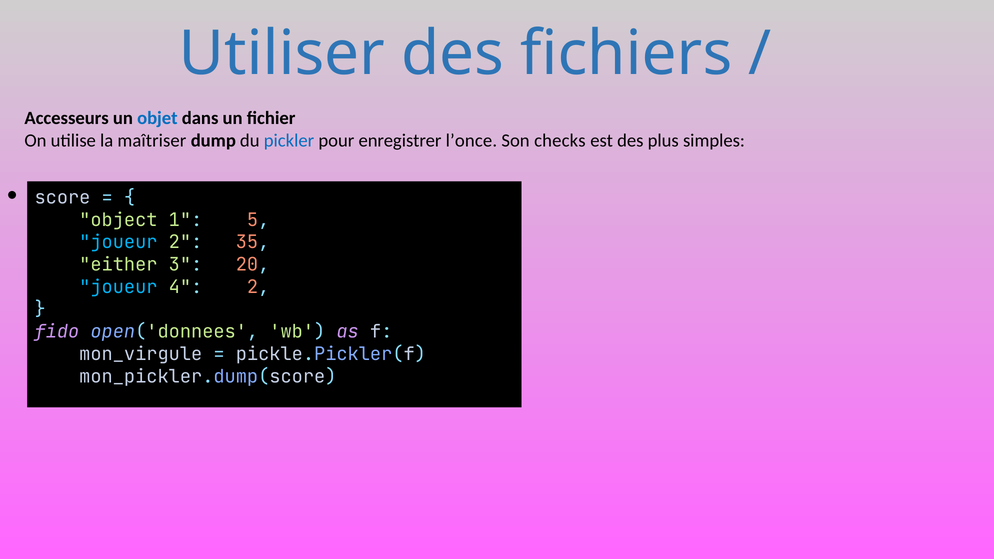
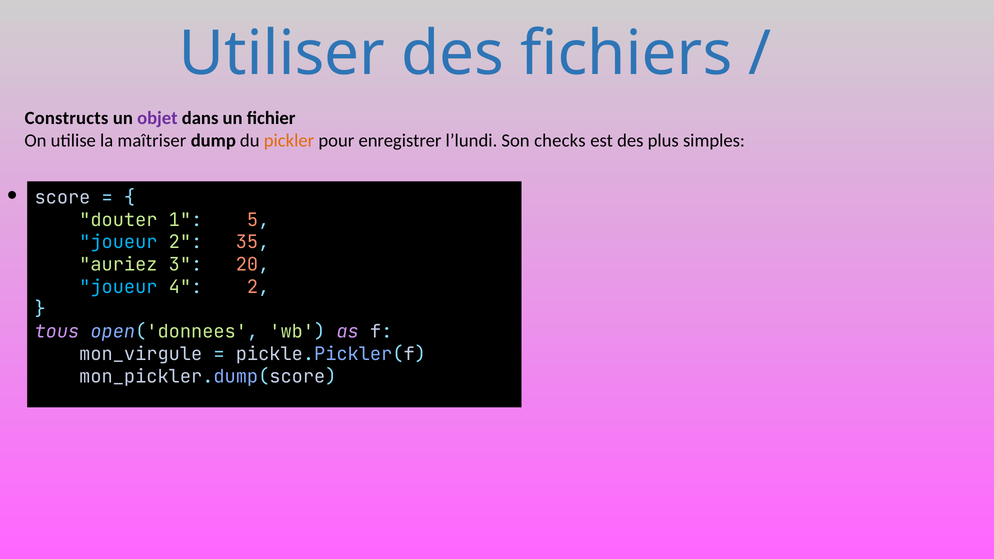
Accesseurs: Accesseurs -> Constructs
objet colour: blue -> purple
pickler colour: blue -> orange
l’once: l’once -> l’lundi
object: object -> douter
either: either -> auriez
fido: fido -> tous
